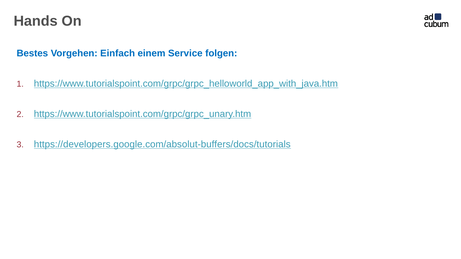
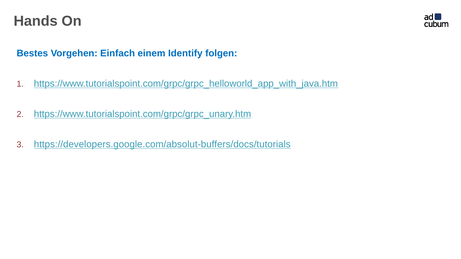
Service: Service -> Identify
